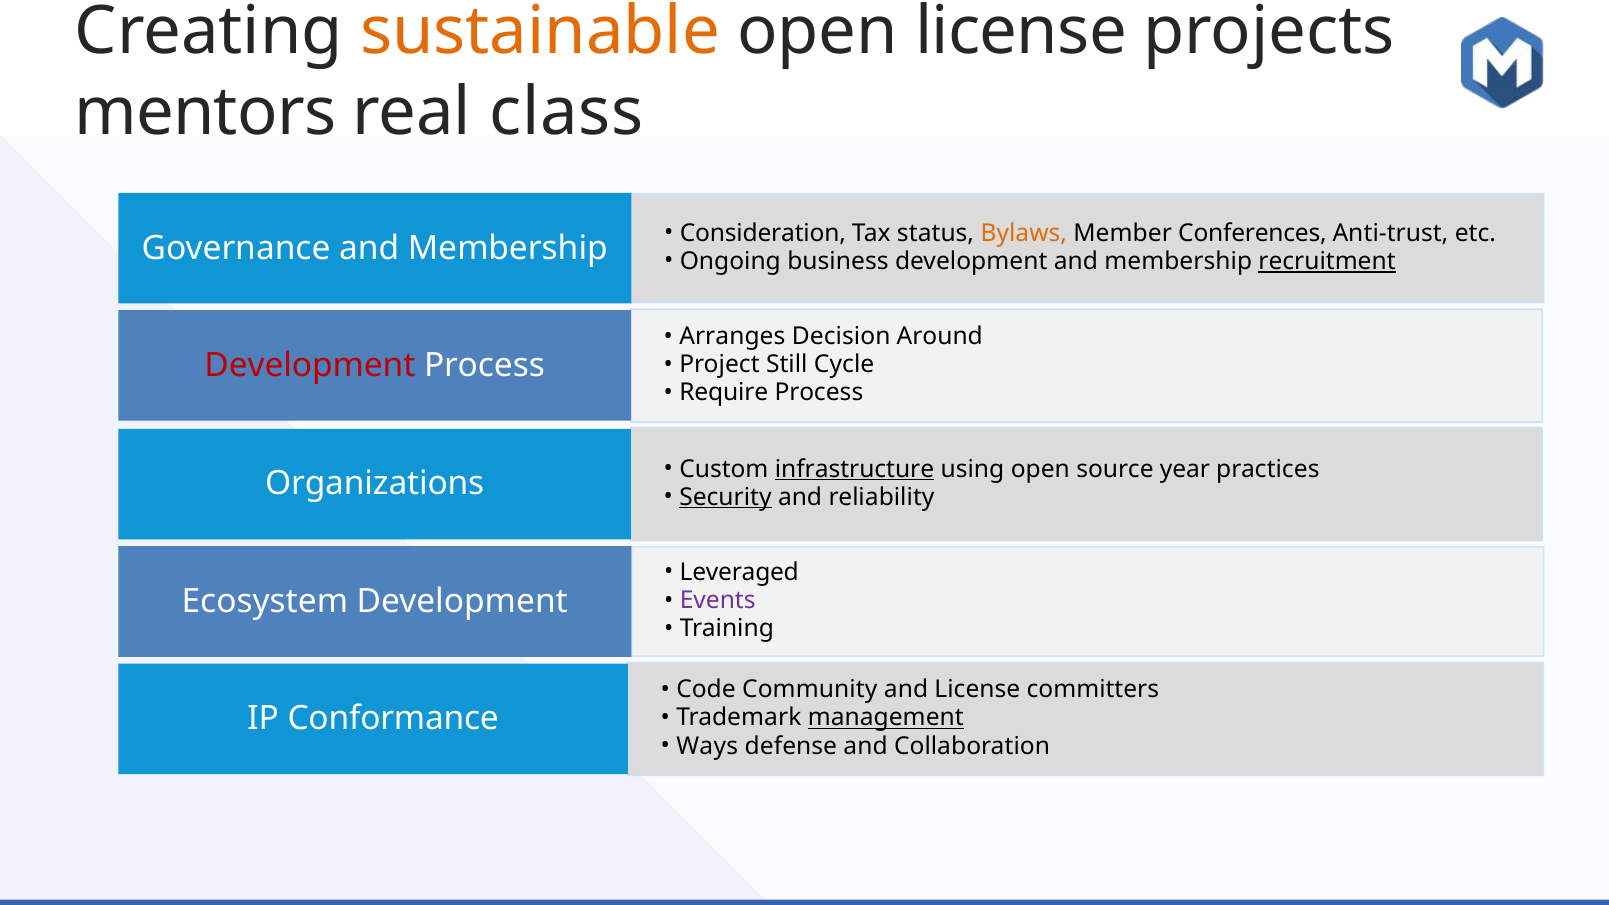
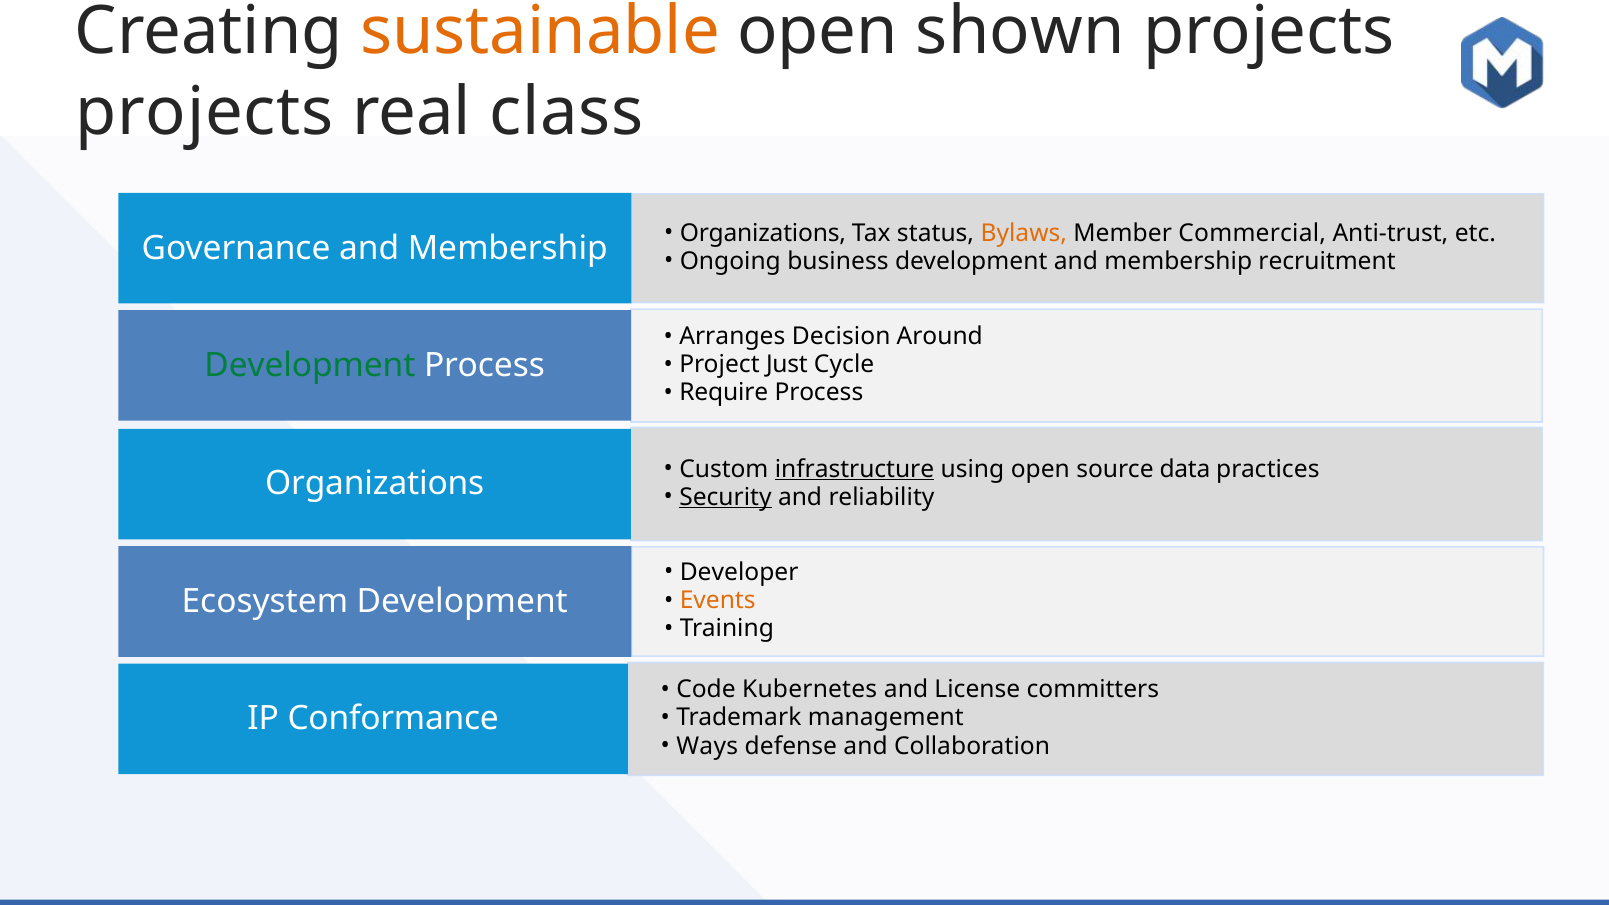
open license: license -> shown
mentors at (205, 112): mentors -> projects
Consideration at (763, 233): Consideration -> Organizations
Conferences: Conferences -> Commercial
recruitment underline: present -> none
Development at (310, 365) colour: red -> green
Still: Still -> Just
year: year -> data
Leveraged: Leveraged -> Developer
Events colour: purple -> orange
Community: Community -> Kubernetes
management underline: present -> none
